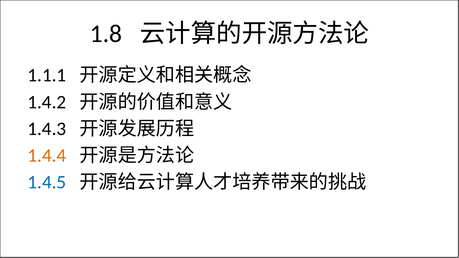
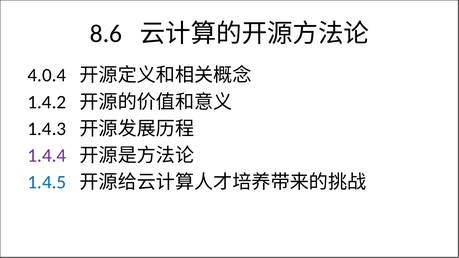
1.8: 1.8 -> 8.6
1.1.1: 1.1.1 -> 4.0.4
1.4.4 colour: orange -> purple
